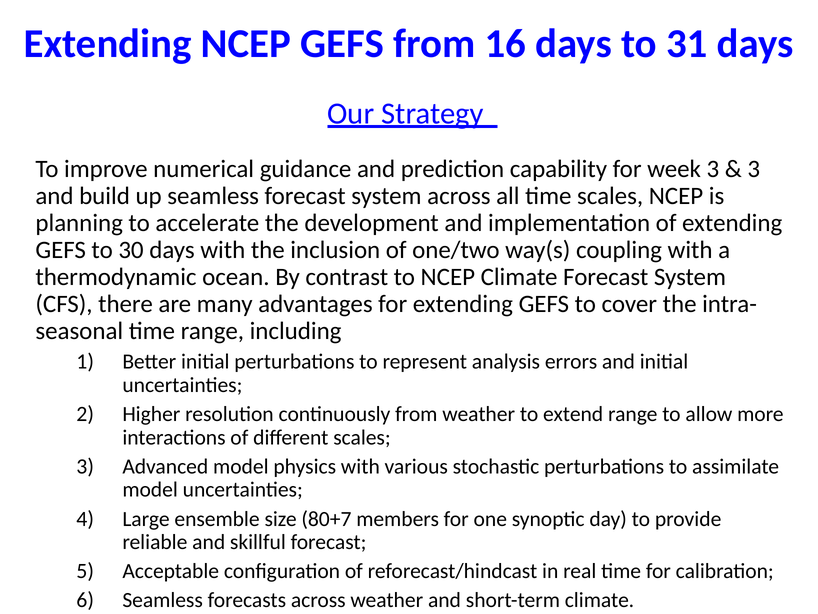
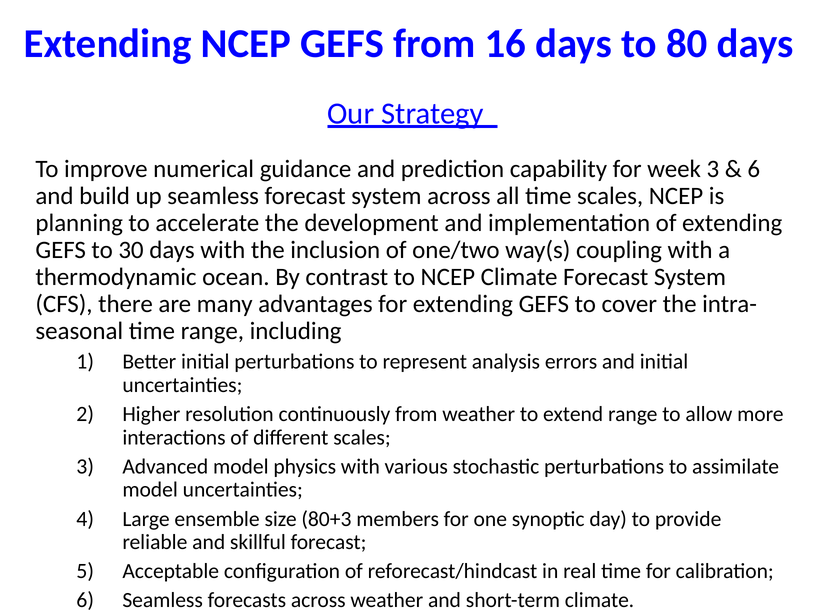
31: 31 -> 80
3 at (754, 169): 3 -> 6
80+7: 80+7 -> 80+3
